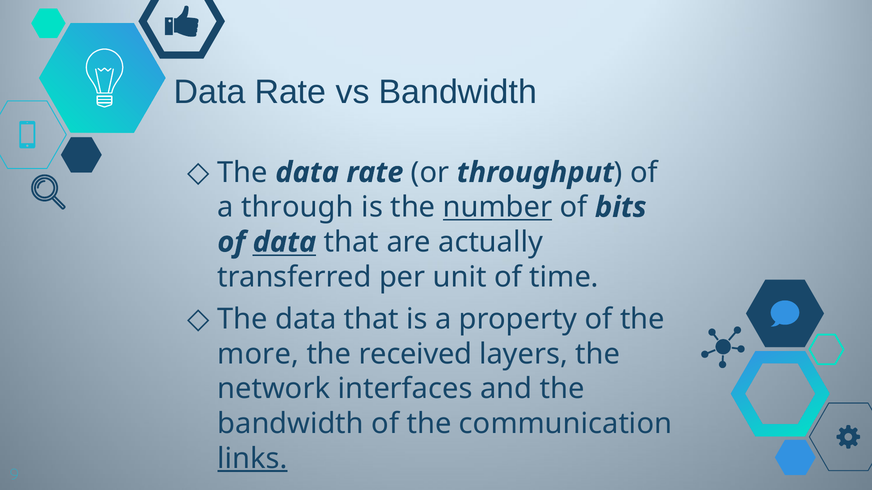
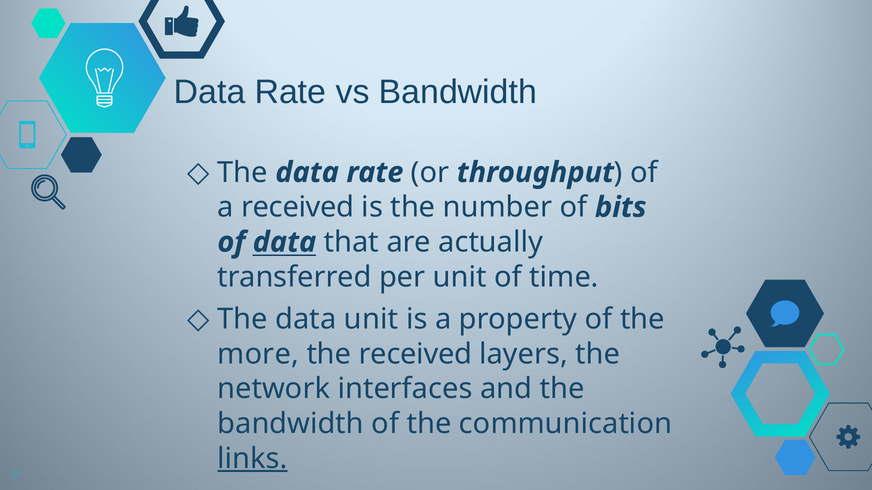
a through: through -> received
number underline: present -> none
The data that: that -> unit
